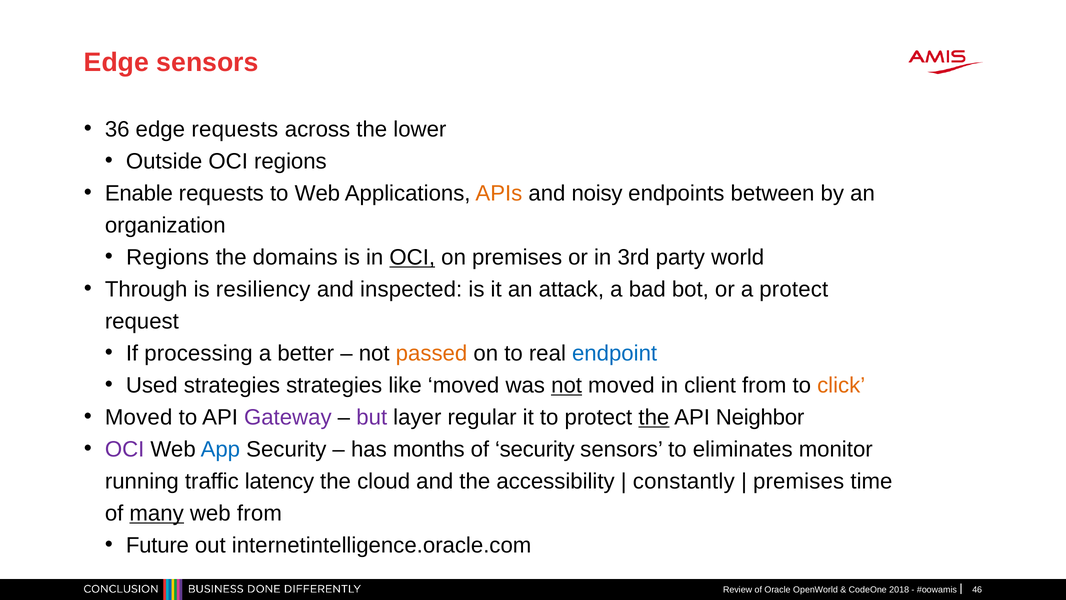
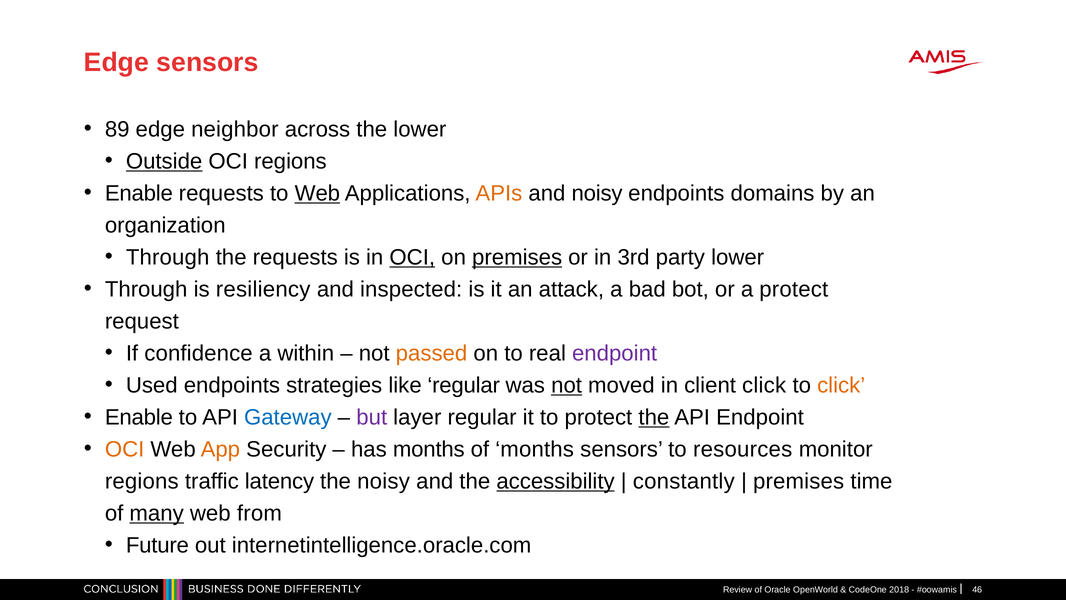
36: 36 -> 89
edge requests: requests -> neighbor
Outside underline: none -> present
Web at (317, 193) underline: none -> present
between: between -> domains
Regions at (168, 257): Regions -> Through
the domains: domains -> requests
premises at (517, 257) underline: none -> present
party world: world -> lower
processing: processing -> confidence
better: better -> within
endpoint at (615, 353) colour: blue -> purple
Used strategies: strategies -> endpoints
like moved: moved -> regular
client from: from -> click
Moved at (139, 417): Moved -> Enable
Gateway colour: purple -> blue
API Neighbor: Neighbor -> Endpoint
OCI at (125, 449) colour: purple -> orange
App colour: blue -> orange
of security: security -> months
eliminates: eliminates -> resources
running at (142, 481): running -> regions
the cloud: cloud -> noisy
accessibility underline: none -> present
